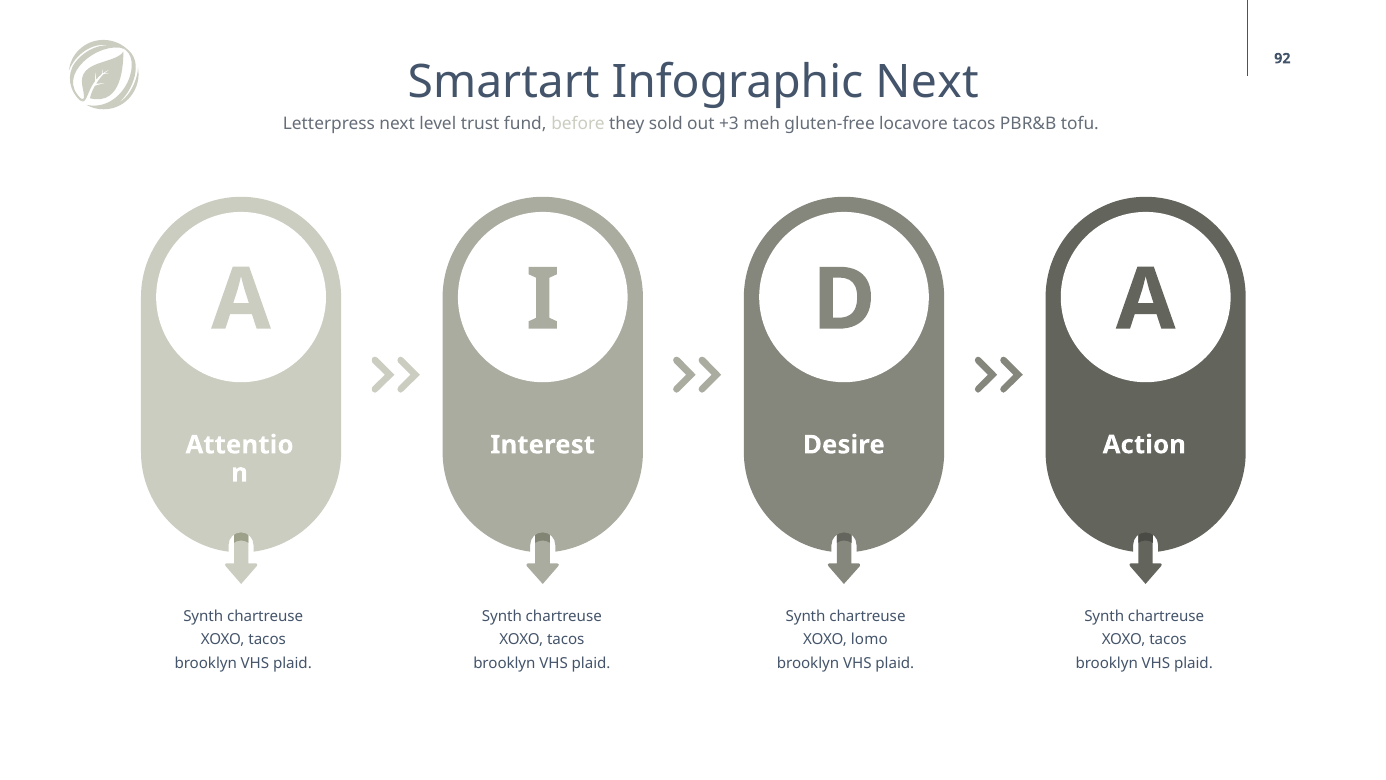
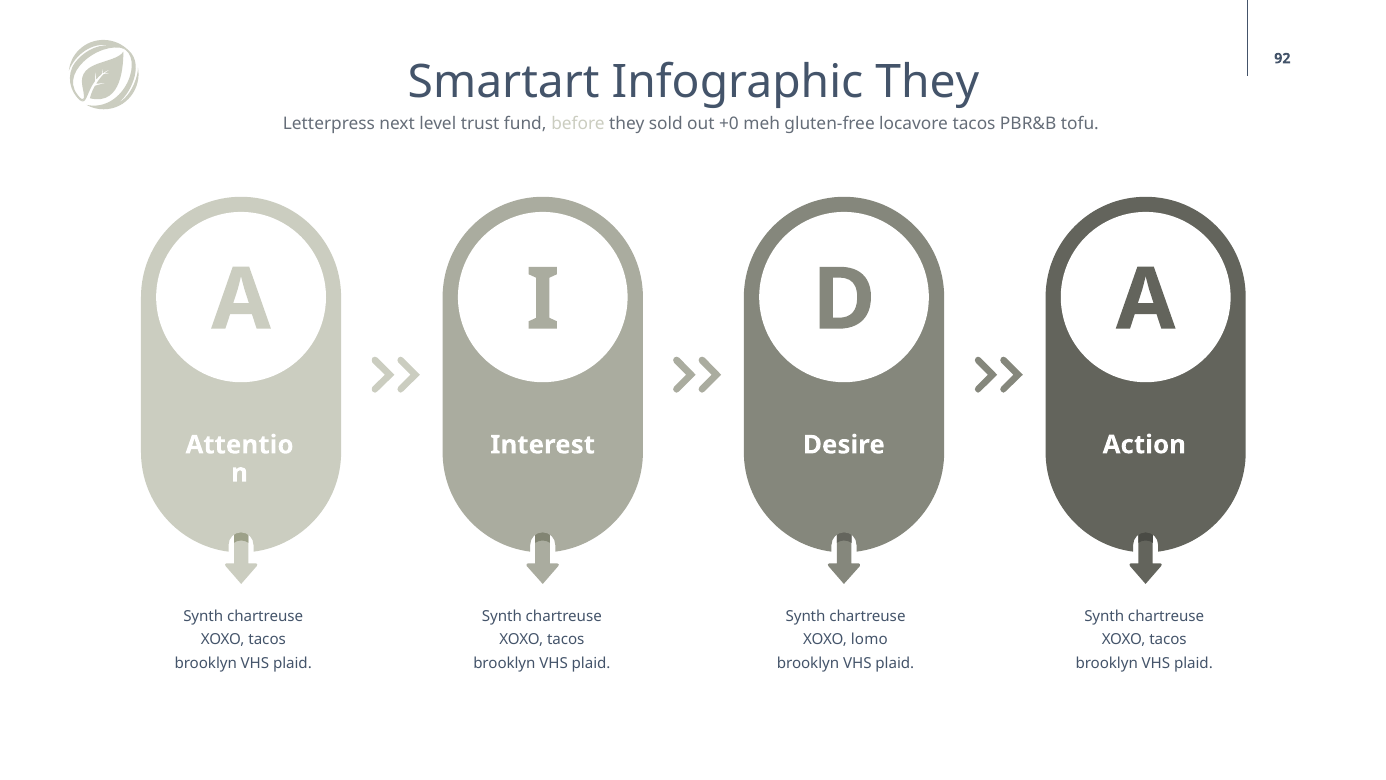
Infographic Next: Next -> They
+3: +3 -> +0
